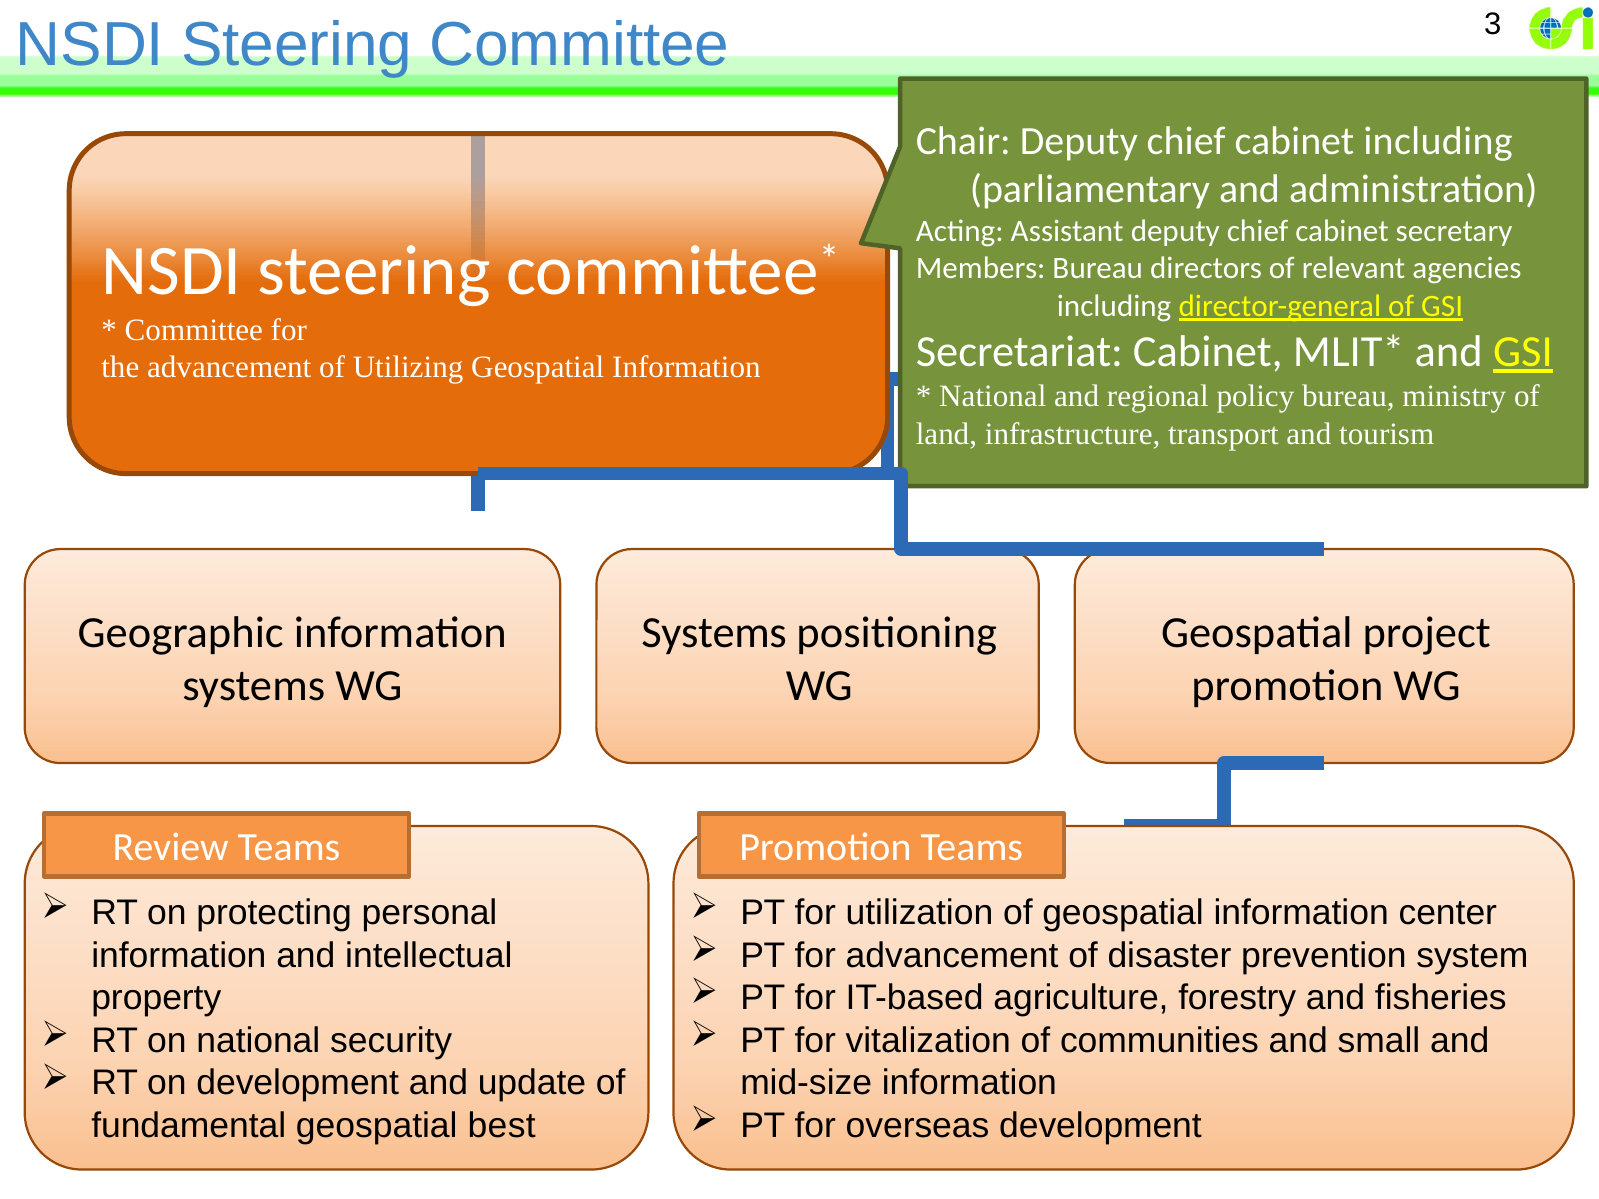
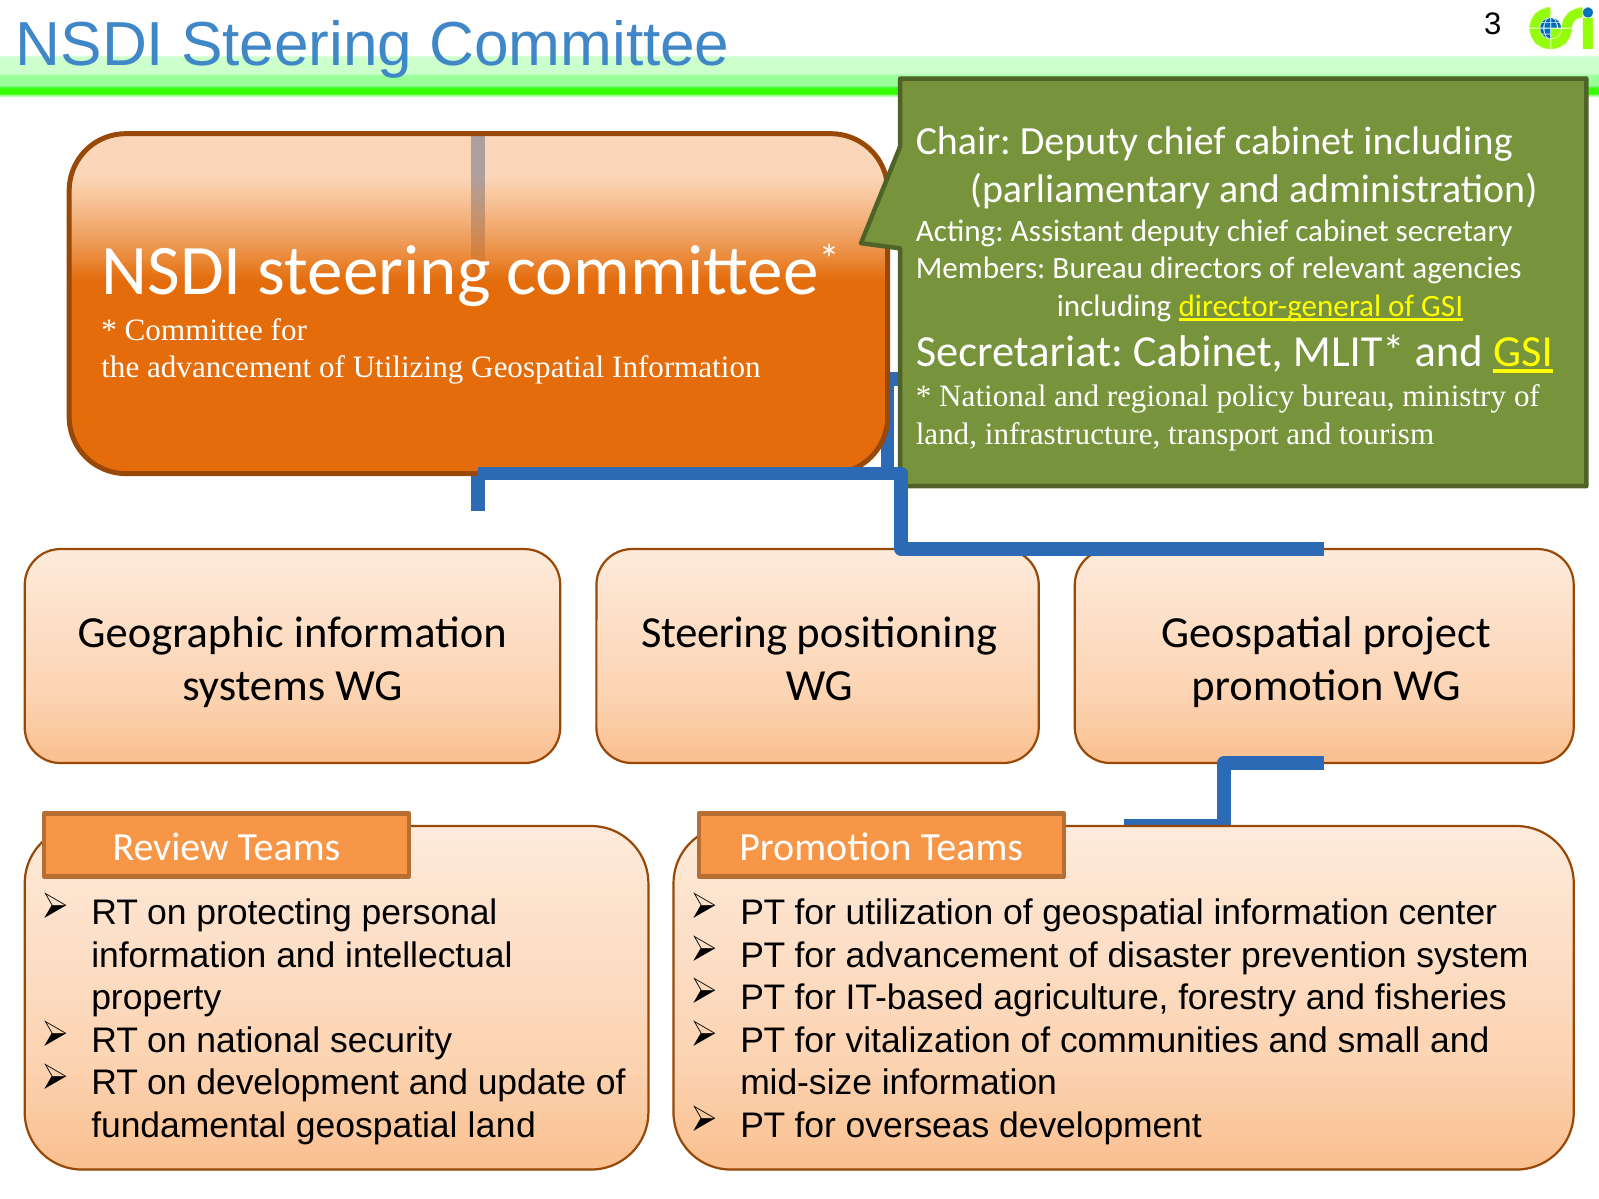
Systems at (714, 633): Systems -> Steering
geospatial best: best -> land
